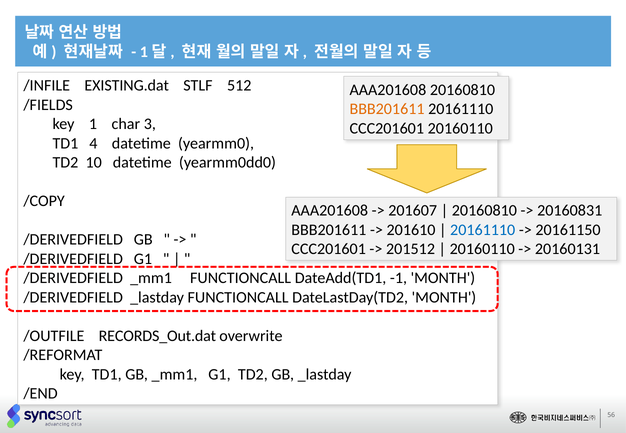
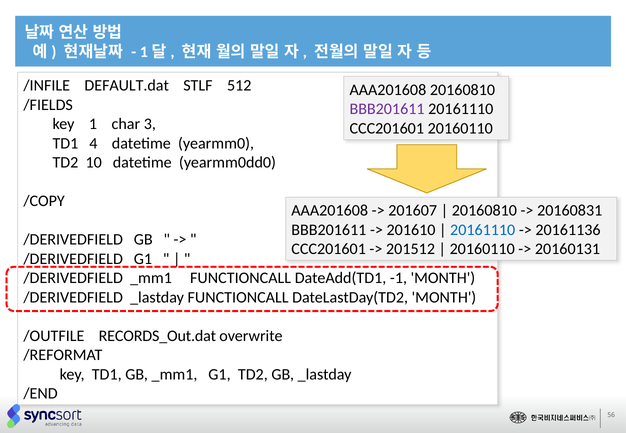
EXISTING.dat: EXISTING.dat -> DEFAULT.dat
BBB201611 at (387, 109) colour: orange -> purple
20161150: 20161150 -> 20161136
